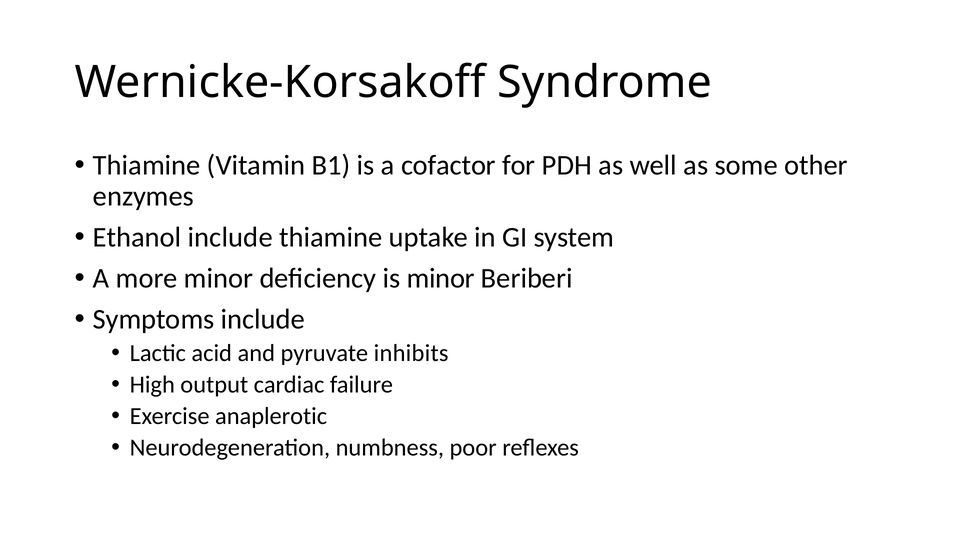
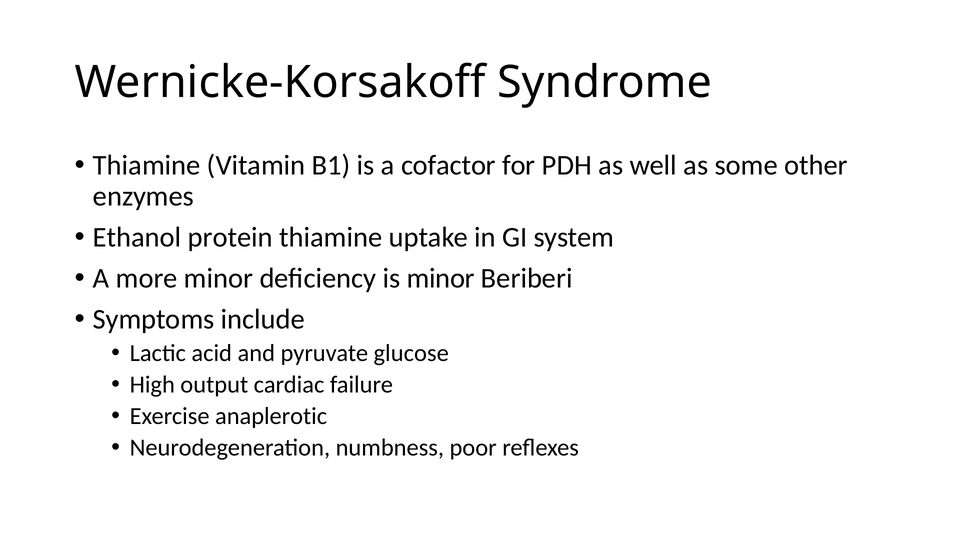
Ethanol include: include -> protein
inhibits: inhibits -> glucose
